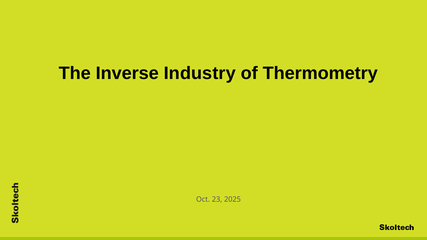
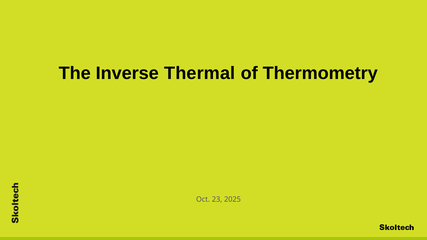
Industry: Industry -> Thermal
